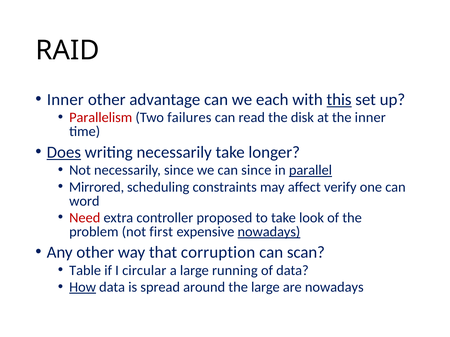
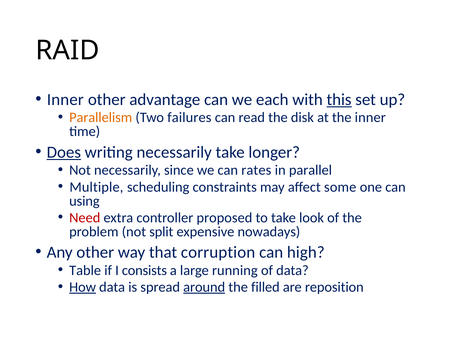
Parallelism colour: red -> orange
can since: since -> rates
parallel underline: present -> none
Mirrored: Mirrored -> Multiple
verify: verify -> some
word: word -> using
first: first -> split
nowadays at (269, 232) underline: present -> none
scan: scan -> high
circular: circular -> consists
around underline: none -> present
the large: large -> filled
are nowadays: nowadays -> reposition
